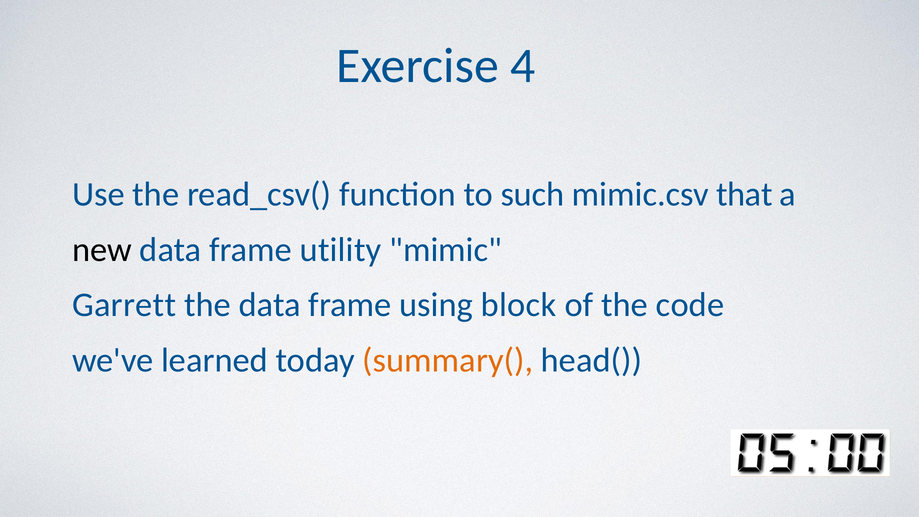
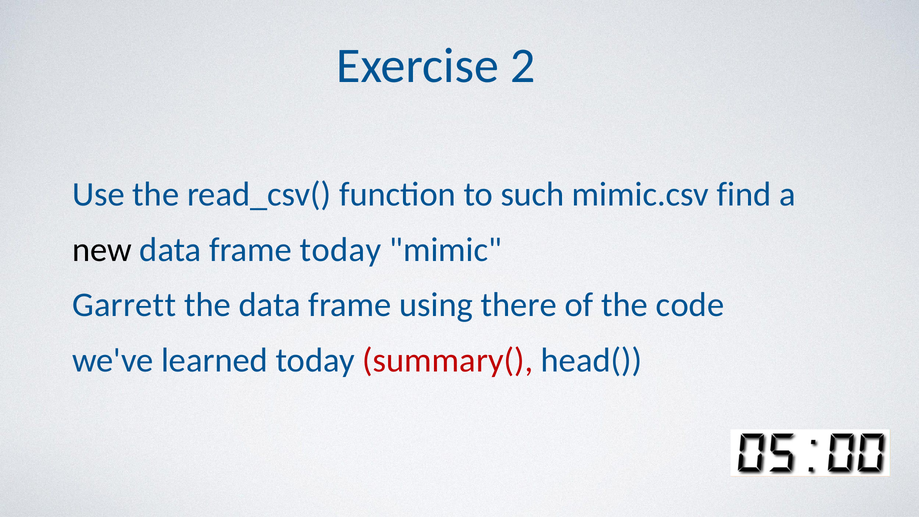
4: 4 -> 2
that: that -> find
frame utility: utility -> today
block: block -> there
summary( colour: orange -> red
